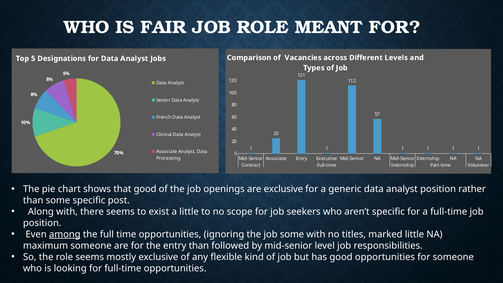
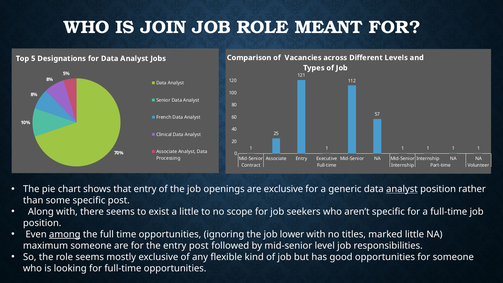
FAIR: FAIR -> JOIN
that good: good -> entry
analyst at (402, 189) underline: none -> present
job some: some -> lower
entry than: than -> post
